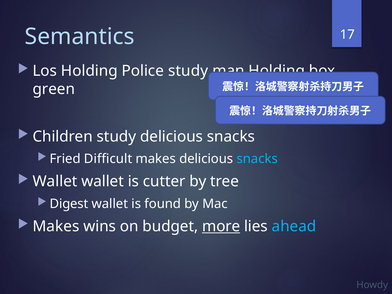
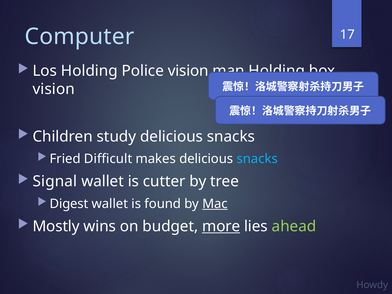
Semantics: Semantics -> Computer
Police study: study -> vision
green at (54, 89): green -> vision
Wallet at (55, 181): Wallet -> Signal
Mac underline: none -> present
Makes at (56, 226): Makes -> Mostly
ahead colour: light blue -> light green
